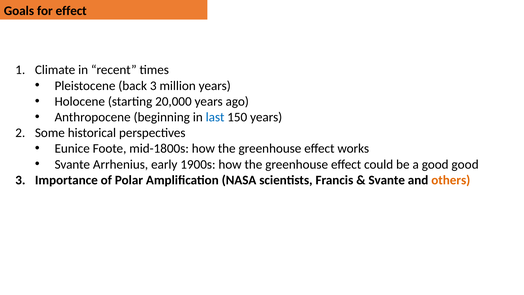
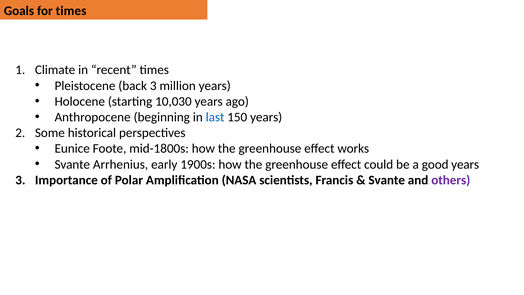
for effect: effect -> times
20,000: 20,000 -> 10,030
good good: good -> years
others colour: orange -> purple
